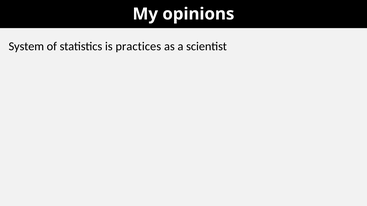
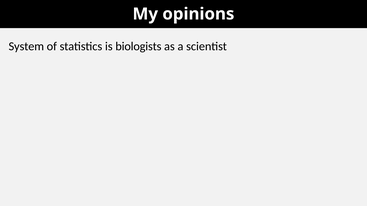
practices: practices -> biologists
